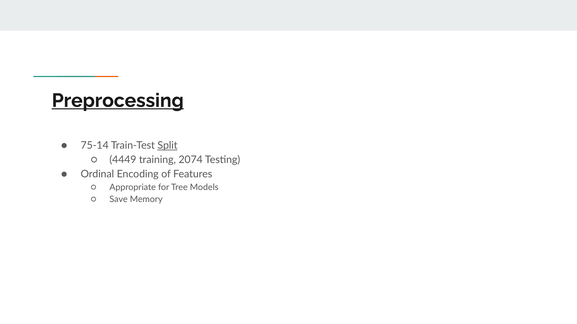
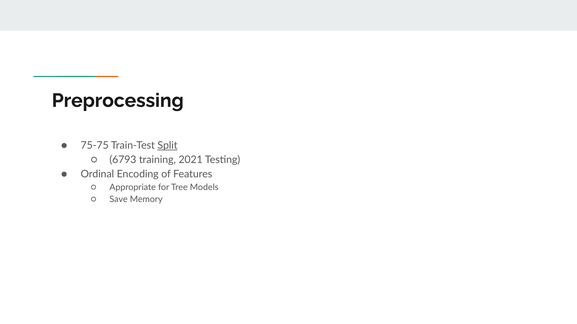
Preprocessing underline: present -> none
75-14: 75-14 -> 75-75
4449: 4449 -> 6793
2074: 2074 -> 2021
